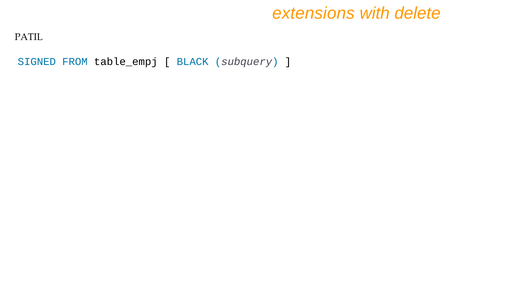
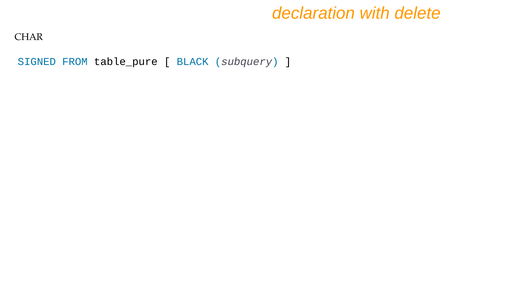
extensions: extensions -> declaration
PATIL: PATIL -> CHAR
table_empj: table_empj -> table_pure
